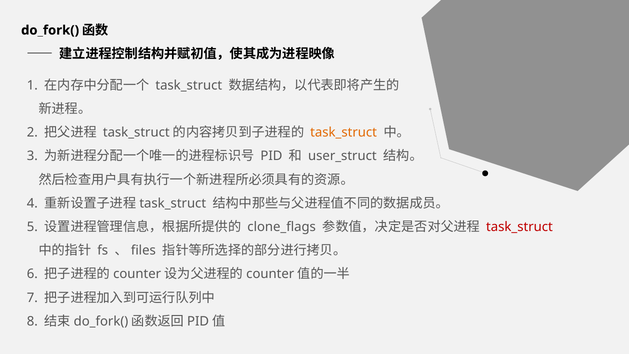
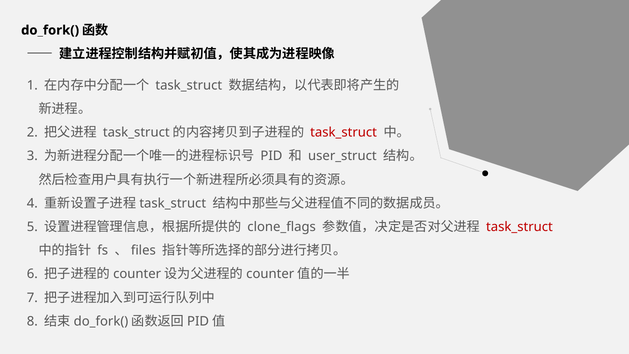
task_struct at (344, 132) colour: orange -> red
